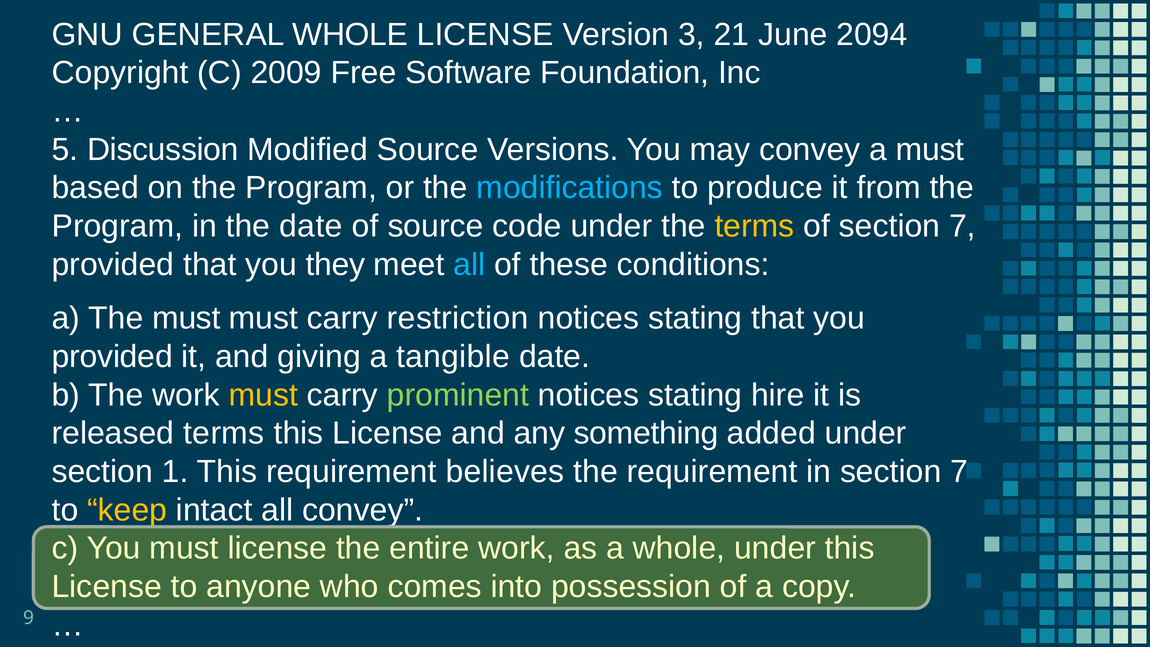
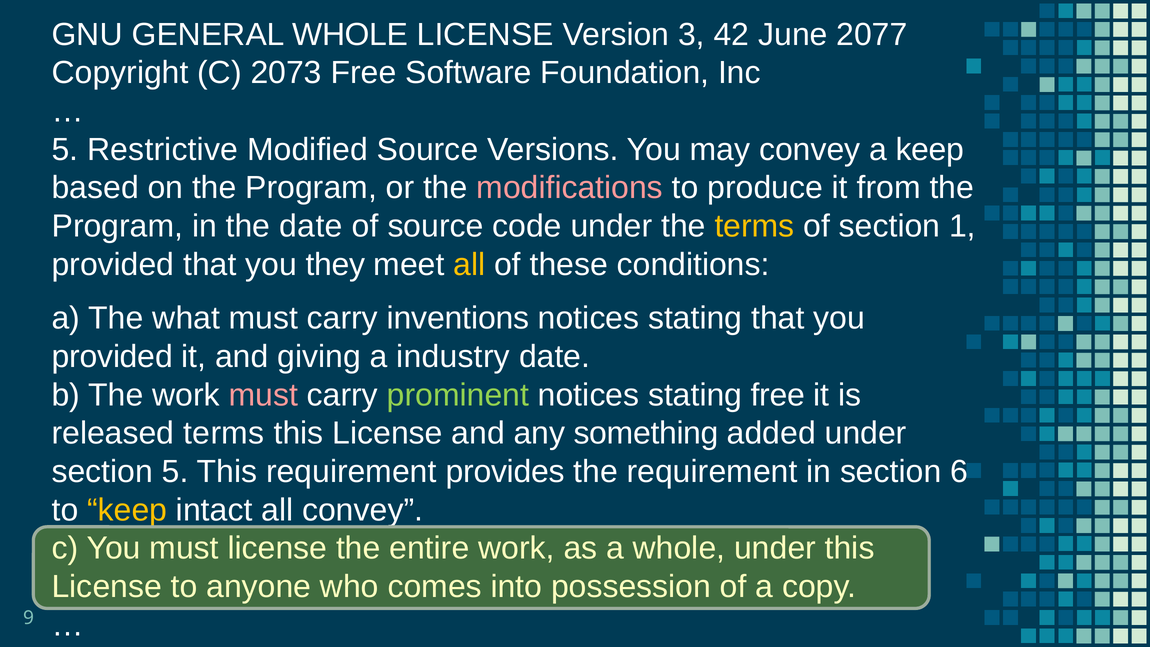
21: 21 -> 42
2094: 2094 -> 2077
2009: 2009 -> 2073
Discussion: Discussion -> Restrictive
a must: must -> keep
modifications colour: light blue -> pink
of section 7: 7 -> 1
all at (469, 265) colour: light blue -> yellow
The must: must -> what
restriction: restriction -> inventions
tangible: tangible -> industry
must at (263, 395) colour: yellow -> pink
stating hire: hire -> free
section 1: 1 -> 5
believes: believes -> provides
in section 7: 7 -> 6
